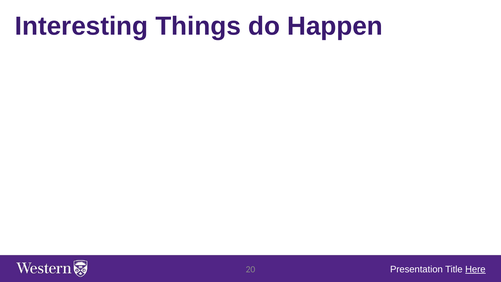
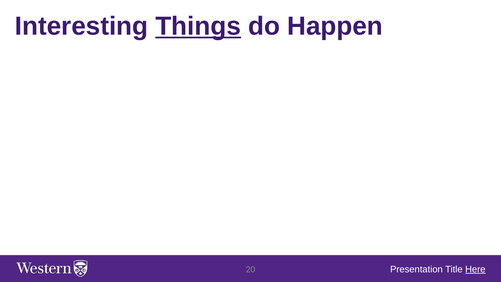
Things underline: none -> present
